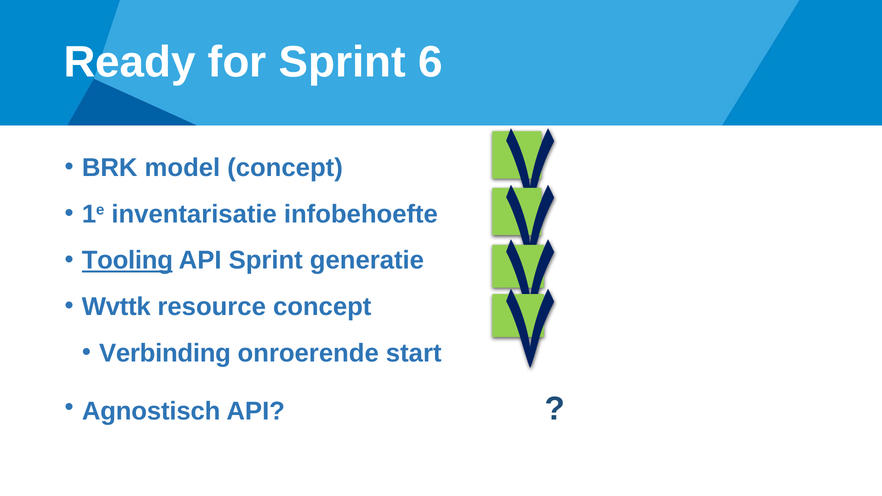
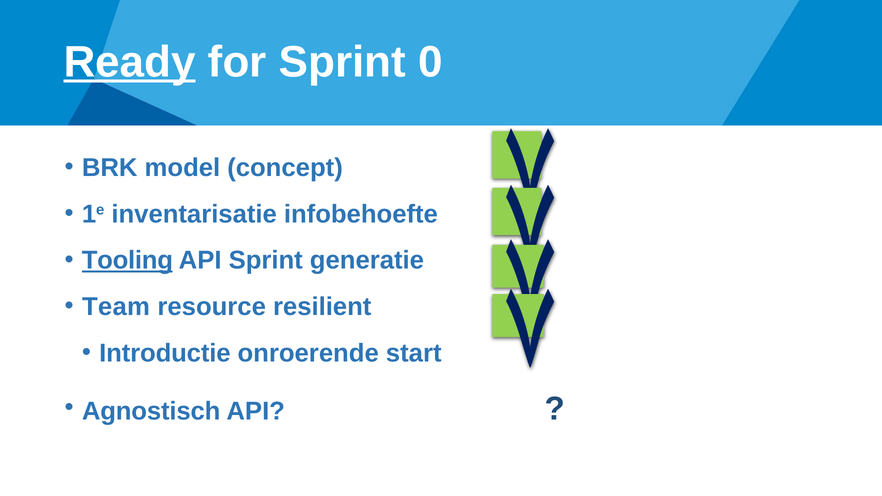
Ready underline: none -> present
6: 6 -> 0
Wvttk: Wvttk -> Team
resource concept: concept -> resilient
Verbinding: Verbinding -> Introductie
